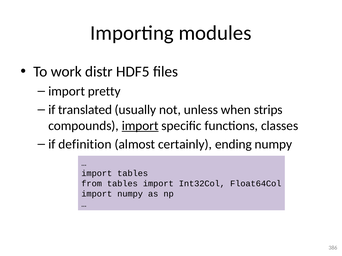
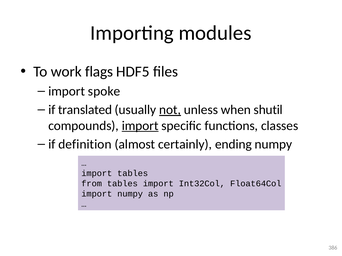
distr: distr -> flags
pretty: pretty -> spoke
not underline: none -> present
strips: strips -> shutil
